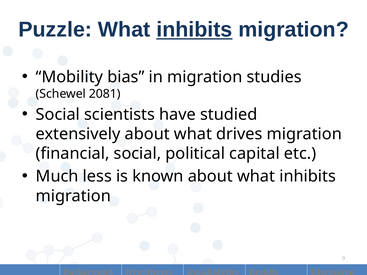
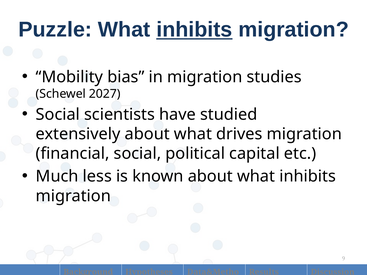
2081: 2081 -> 2027
